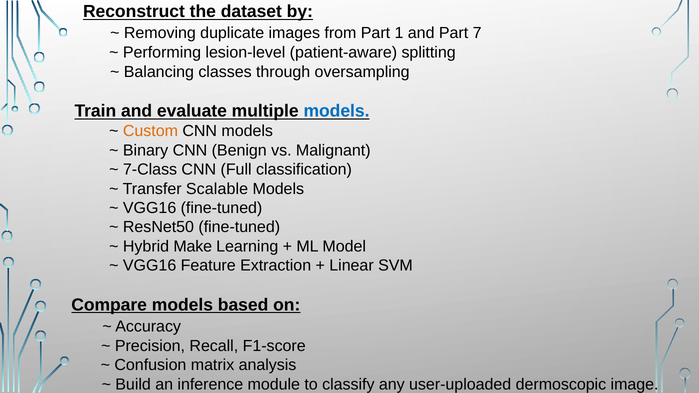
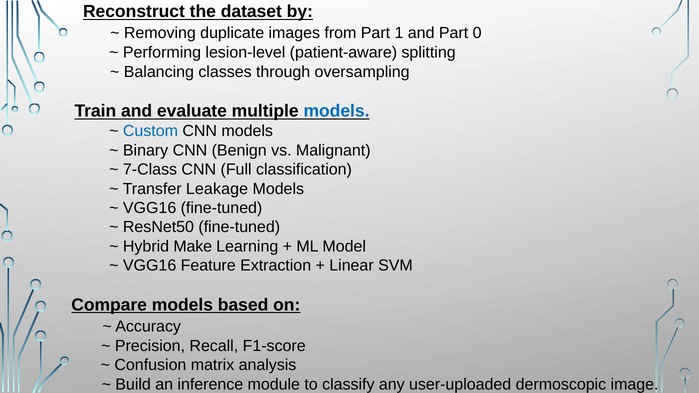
7: 7 -> 0
Custom colour: orange -> blue
Scalable: Scalable -> Leakage
